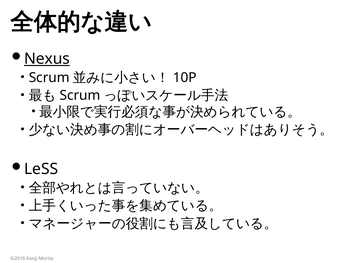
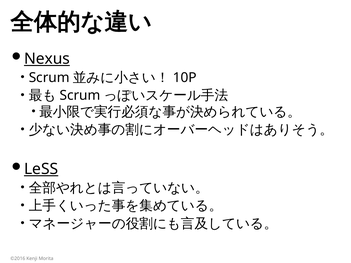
LeSS underline: none -> present
